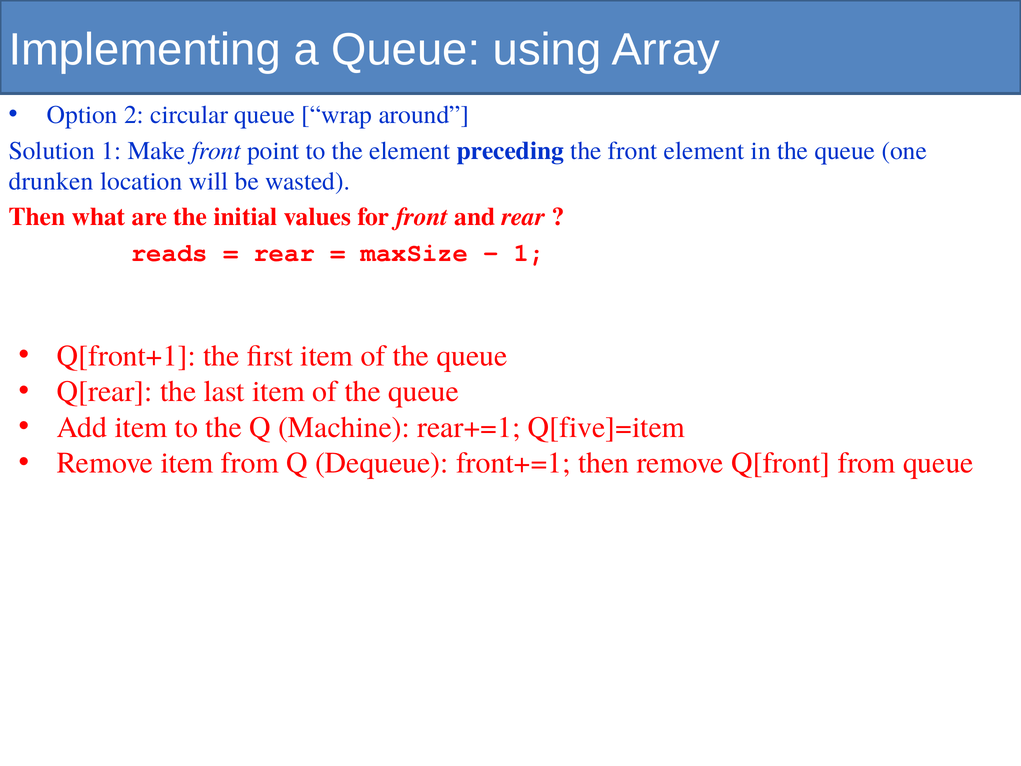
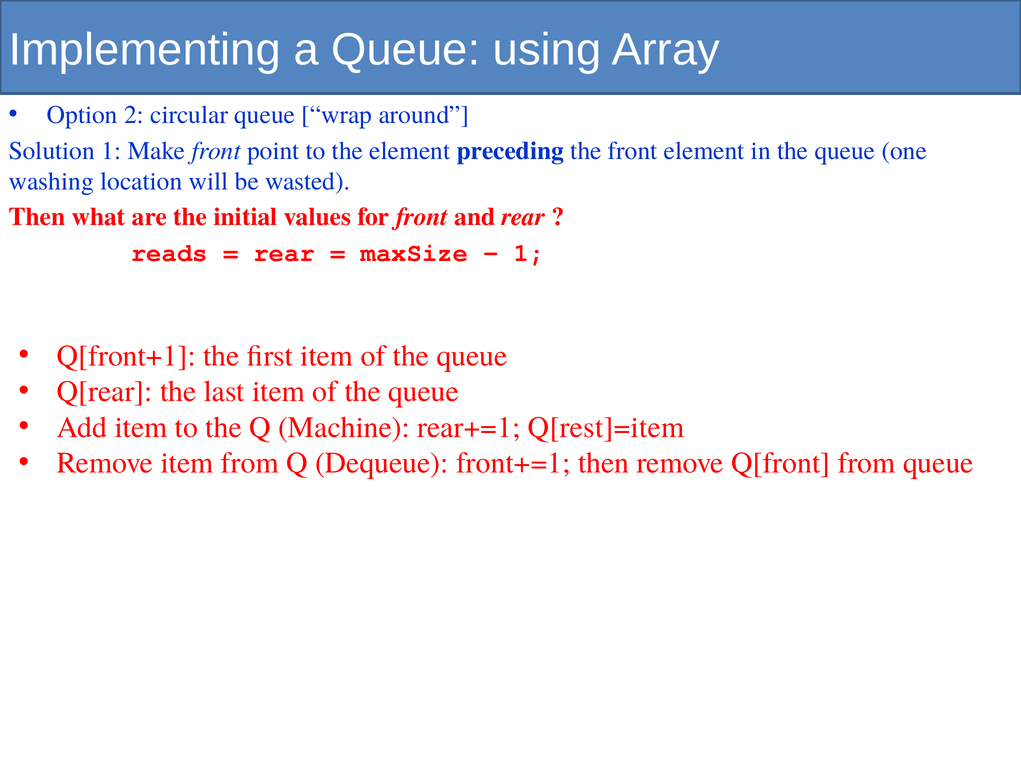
drunken: drunken -> washing
Q[five]=item: Q[five]=item -> Q[rest]=item
